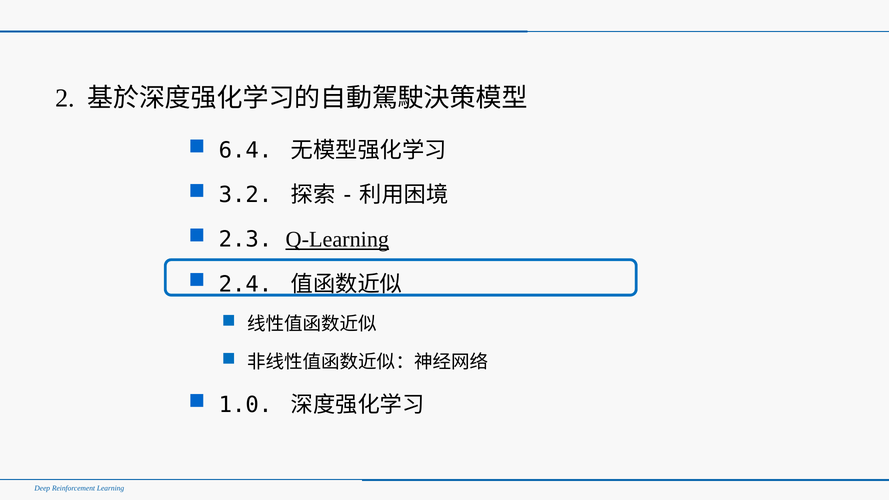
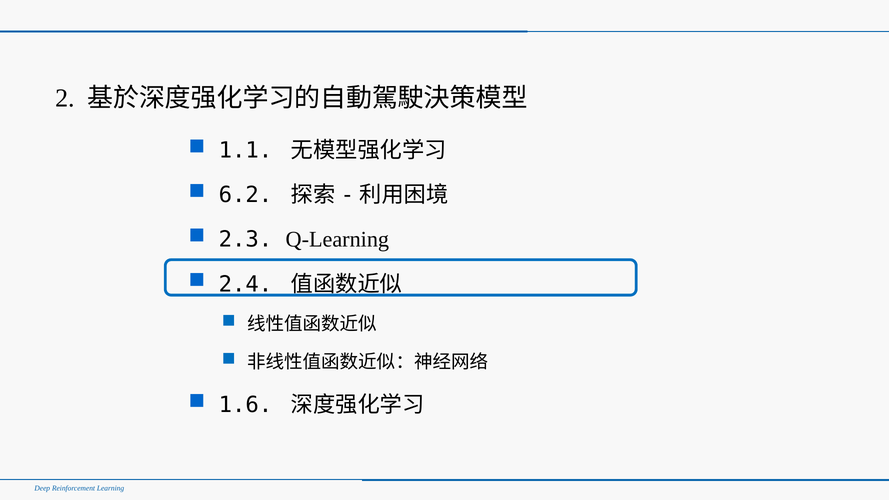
6.4: 6.4 -> 1.1
3.2: 3.2 -> 6.2
Q-Learning underline: present -> none
1.0: 1.0 -> 1.6
